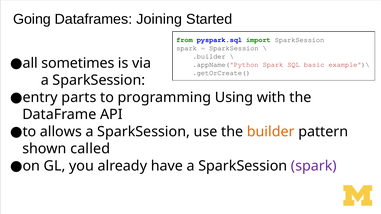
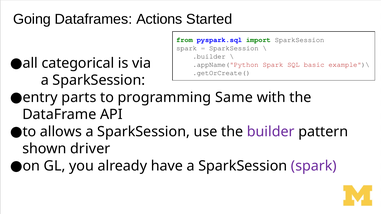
Joining: Joining -> Actions
sometimes: sometimes -> categorical
Using: Using -> Same
builder colour: orange -> purple
called: called -> driver
